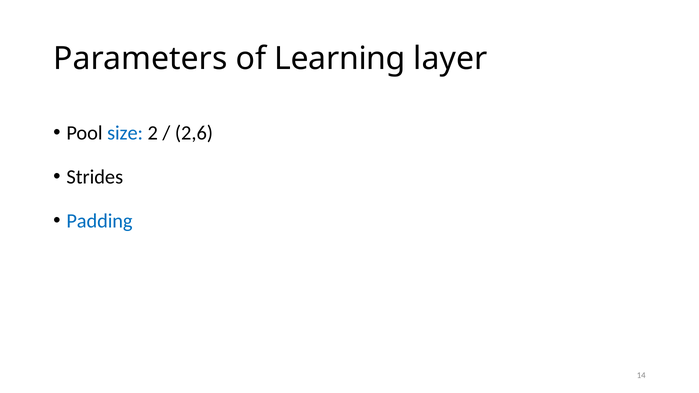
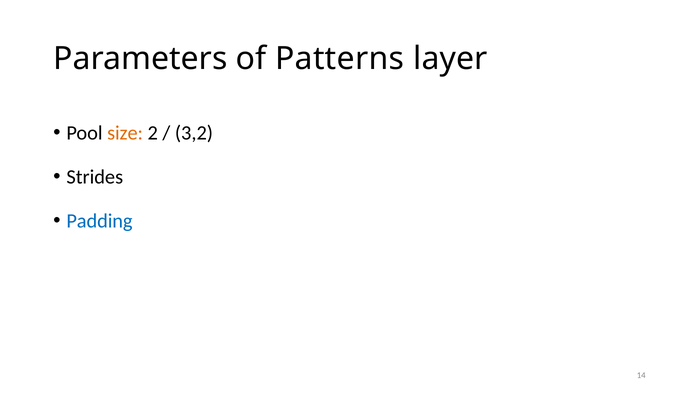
Learning: Learning -> Patterns
size colour: blue -> orange
2,6: 2,6 -> 3,2
